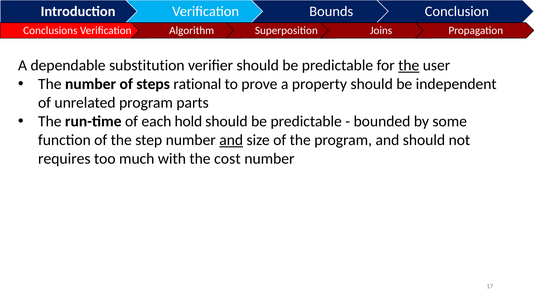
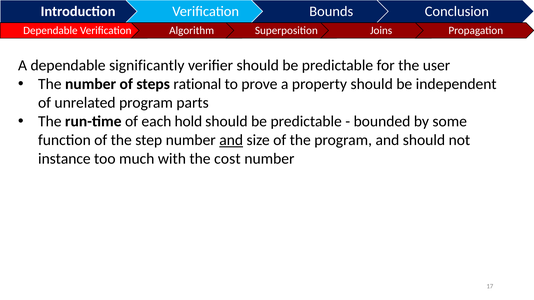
Conclusions at (50, 30): Conclusions -> Dependable
substitution: substitution -> significantly
the at (409, 65) underline: present -> none
requires: requires -> instance
